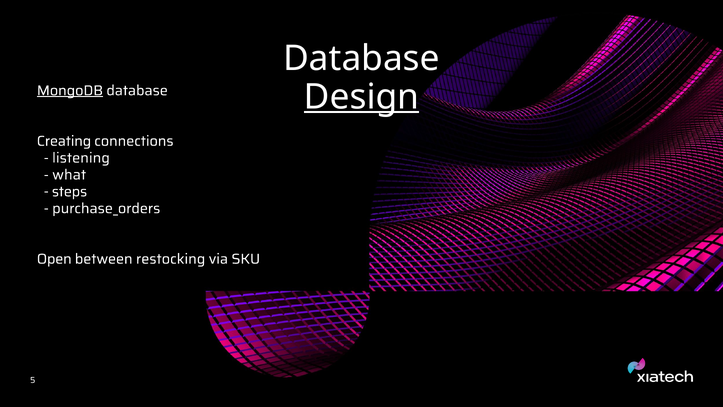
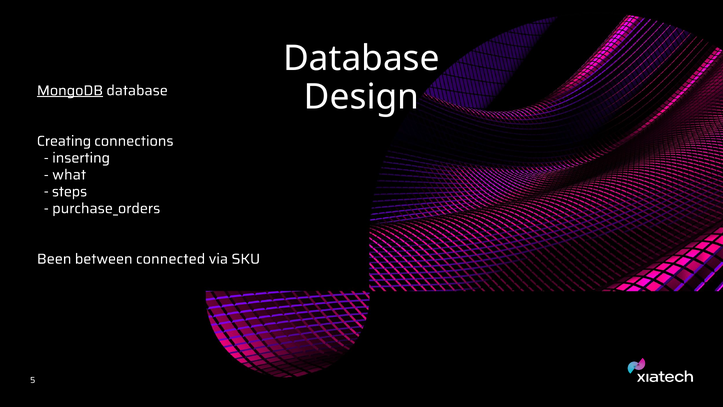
Design underline: present -> none
listening: listening -> inserting
Open: Open -> Been
restocking: restocking -> connected
